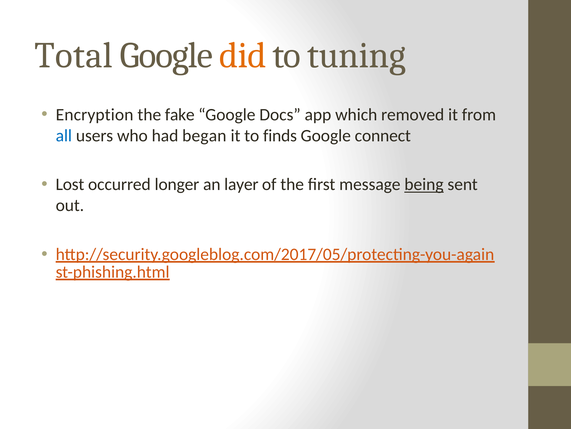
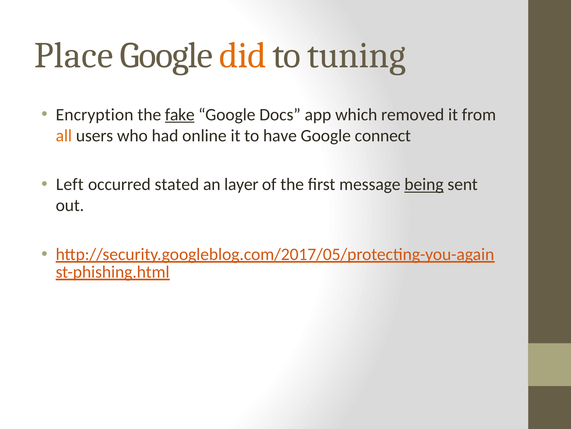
Total: Total -> Place
fake underline: none -> present
all colour: blue -> orange
began: began -> online
finds: finds -> have
Lost: Lost -> Left
longer: longer -> stated
